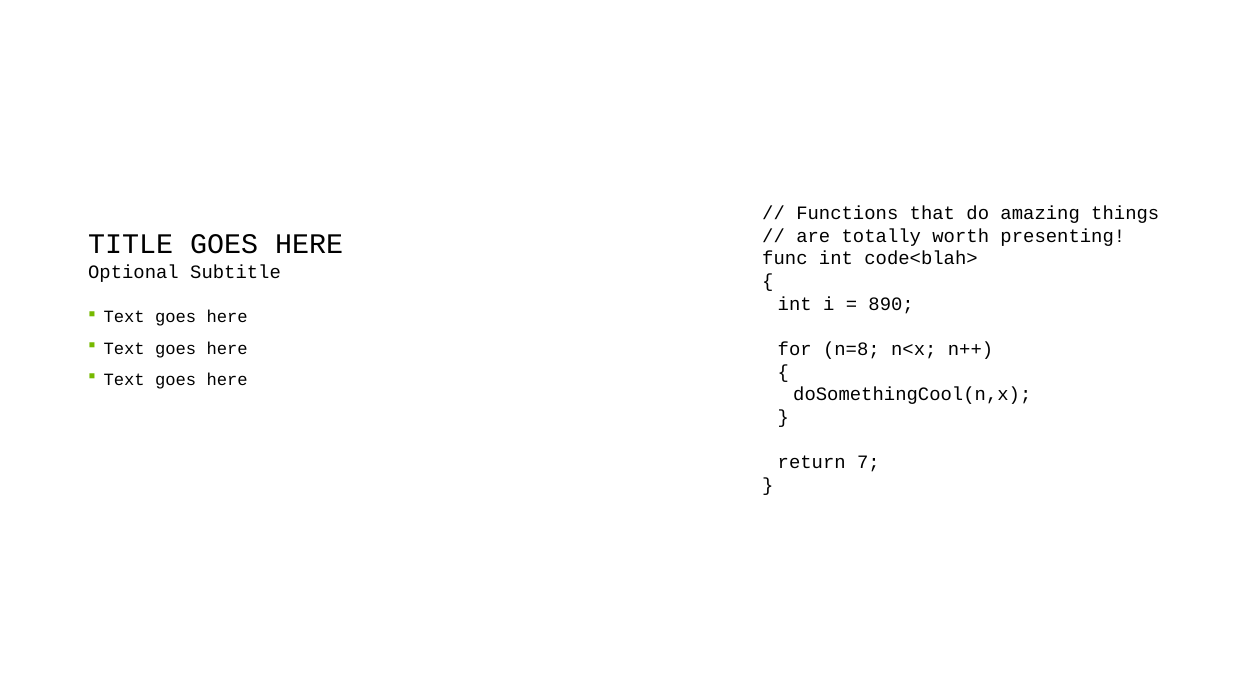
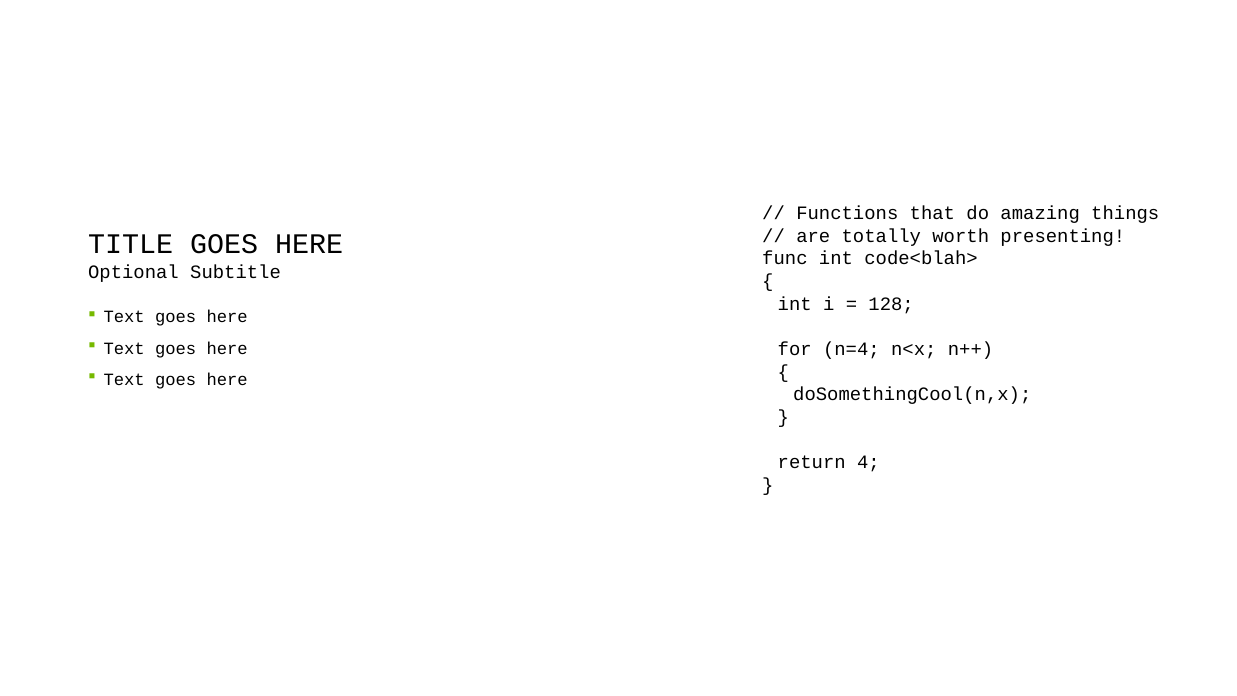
890: 890 -> 128
n=8: n=8 -> n=4
7: 7 -> 4
